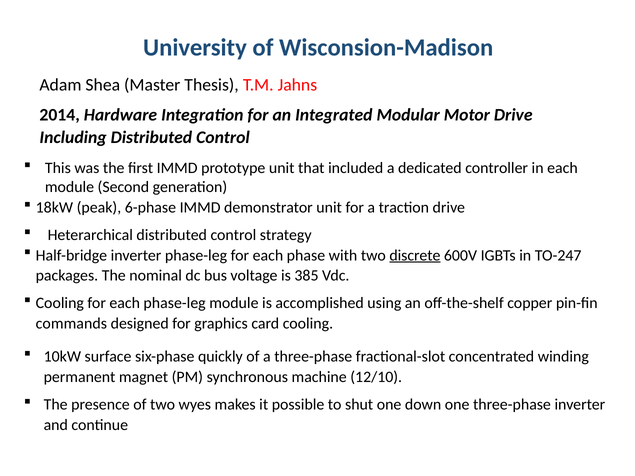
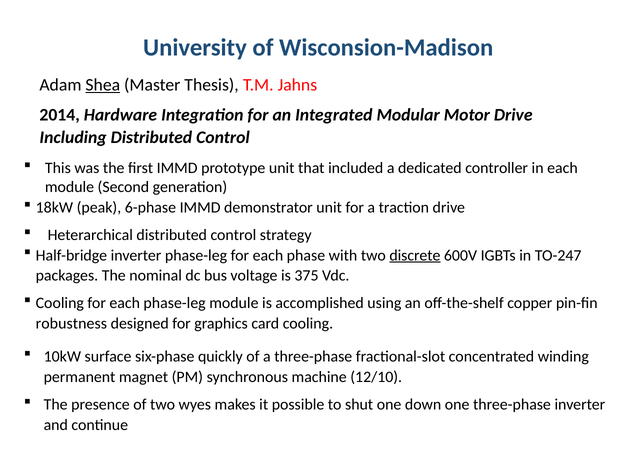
Shea underline: none -> present
385: 385 -> 375
commands: commands -> robustness
